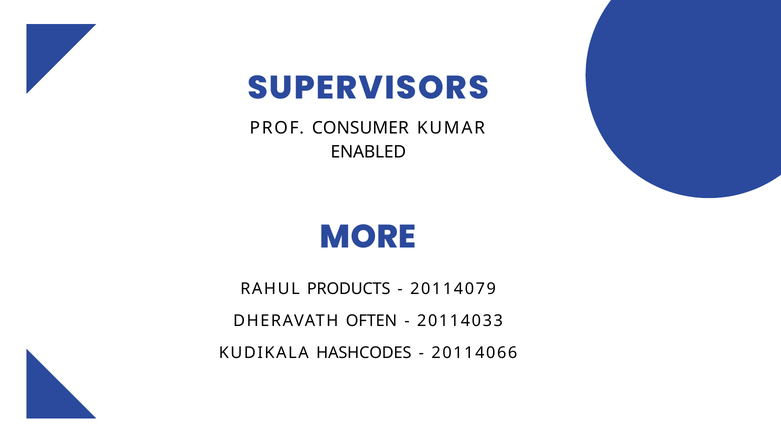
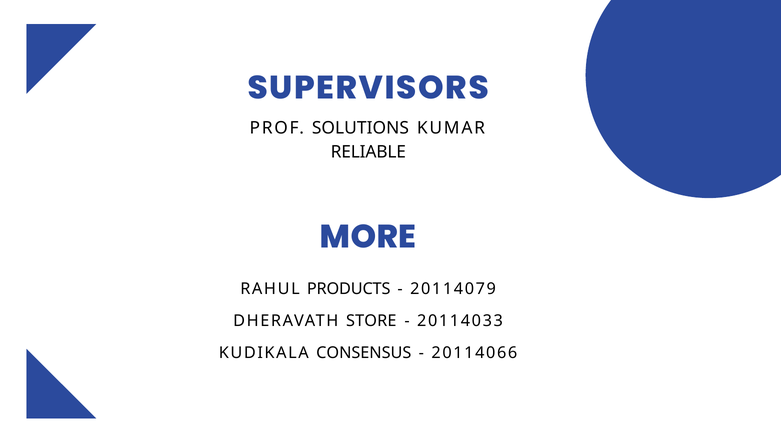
CONSUMER: CONSUMER -> SOLUTIONS
ENABLED: ENABLED -> RELIABLE
OFTEN: OFTEN -> STORE
HASHCODES: HASHCODES -> CONSENSUS
